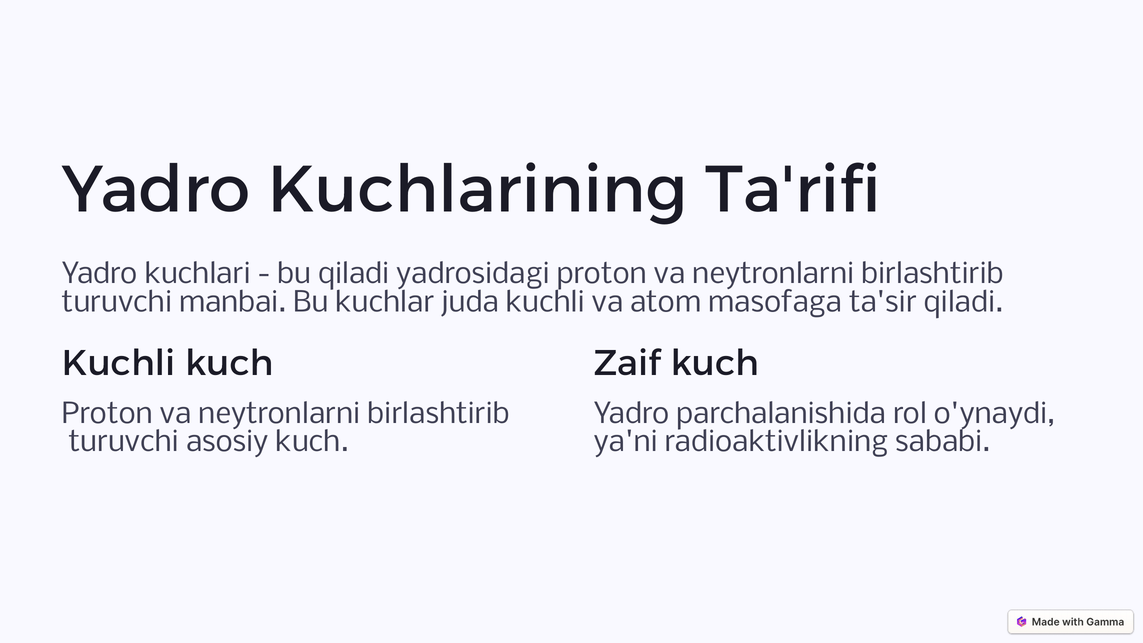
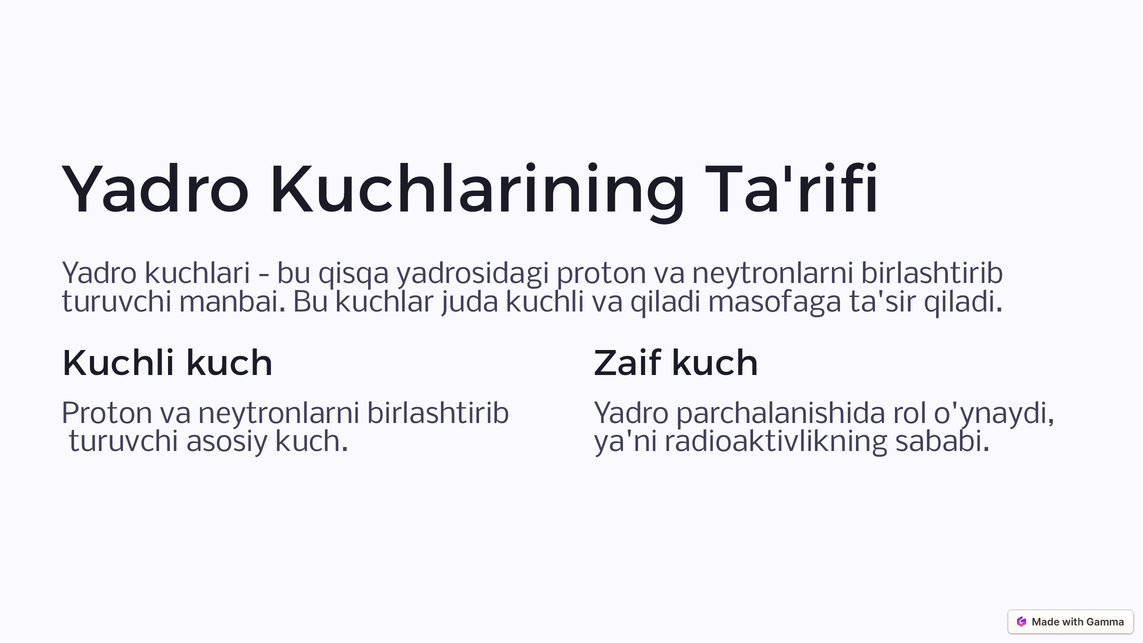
bu qiladi: qiladi -> qisqa
va atom: atom -> qiladi
